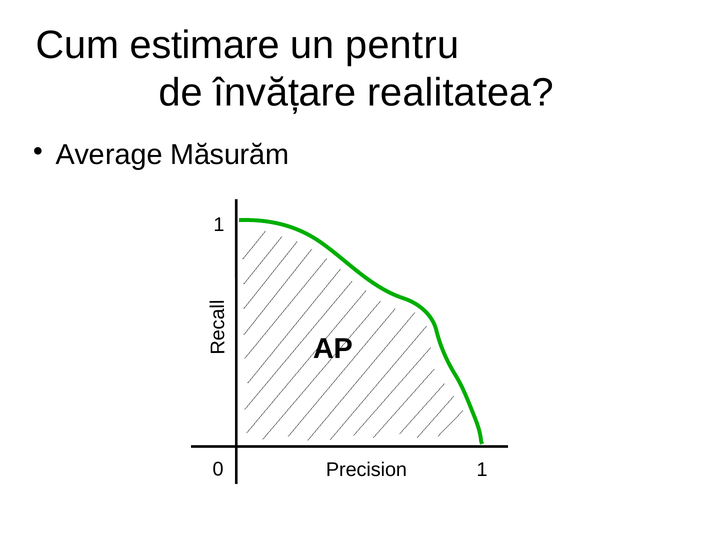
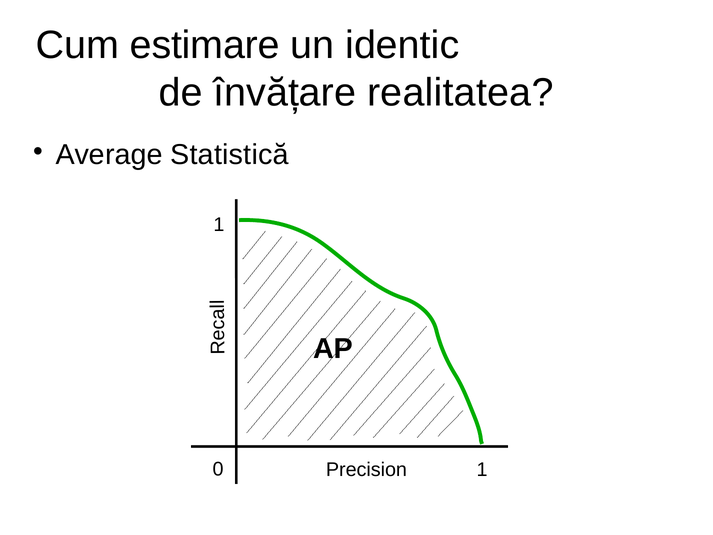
pentru: pentru -> identic
Măsurăm: Măsurăm -> Statistică
